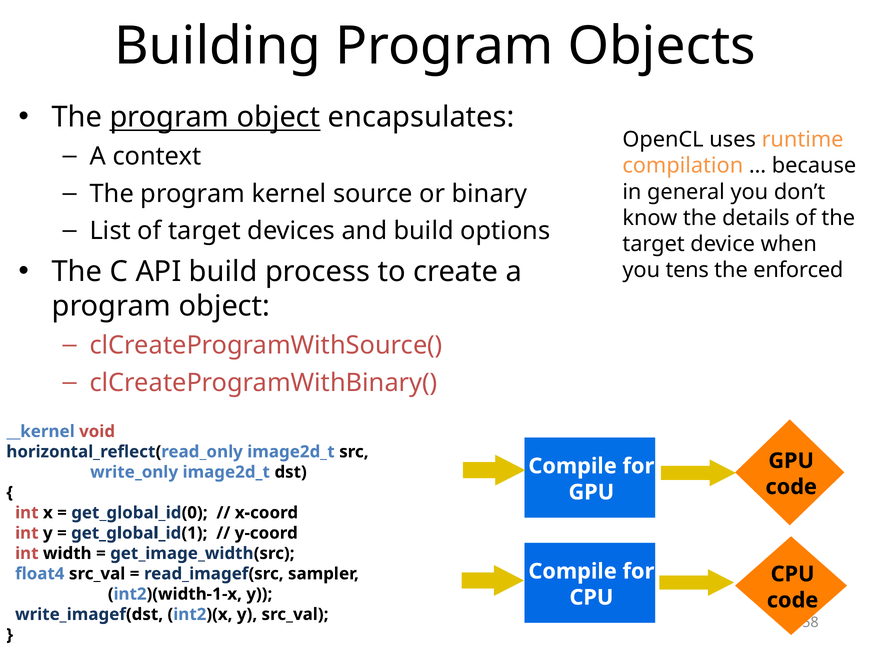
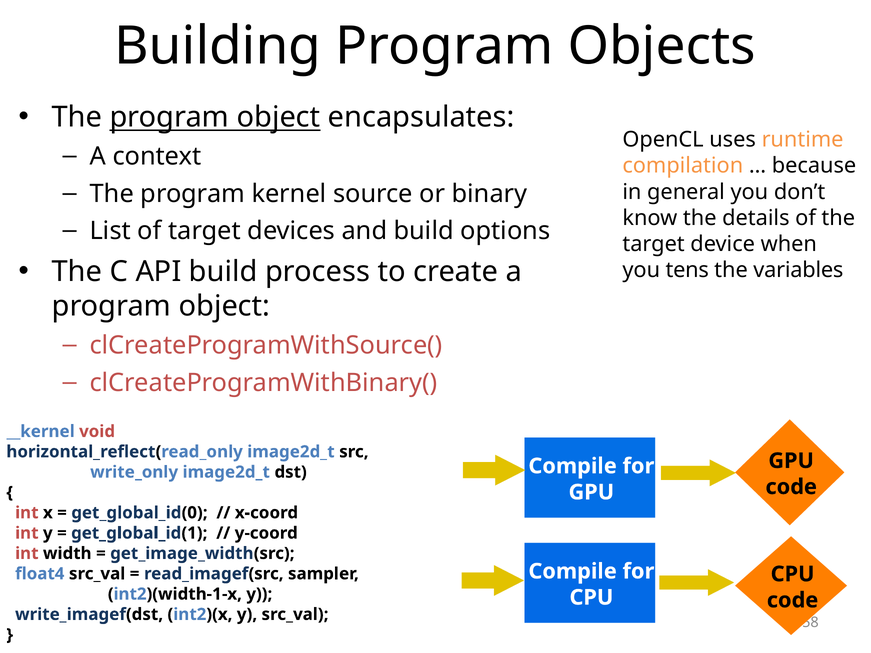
enforced: enforced -> variables
